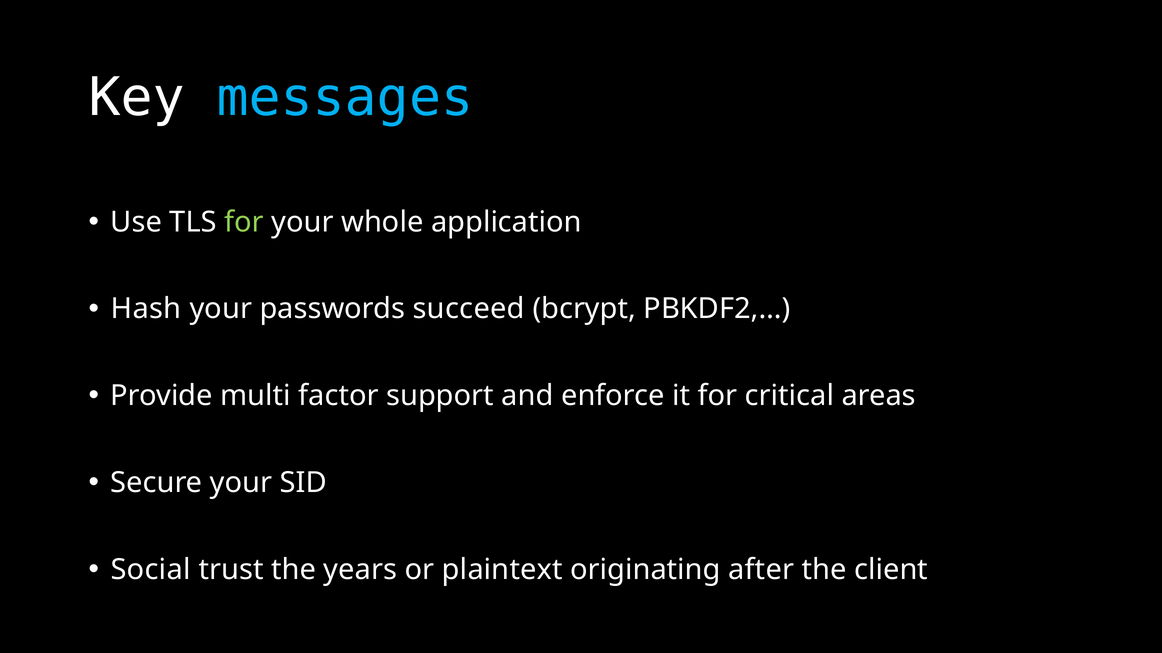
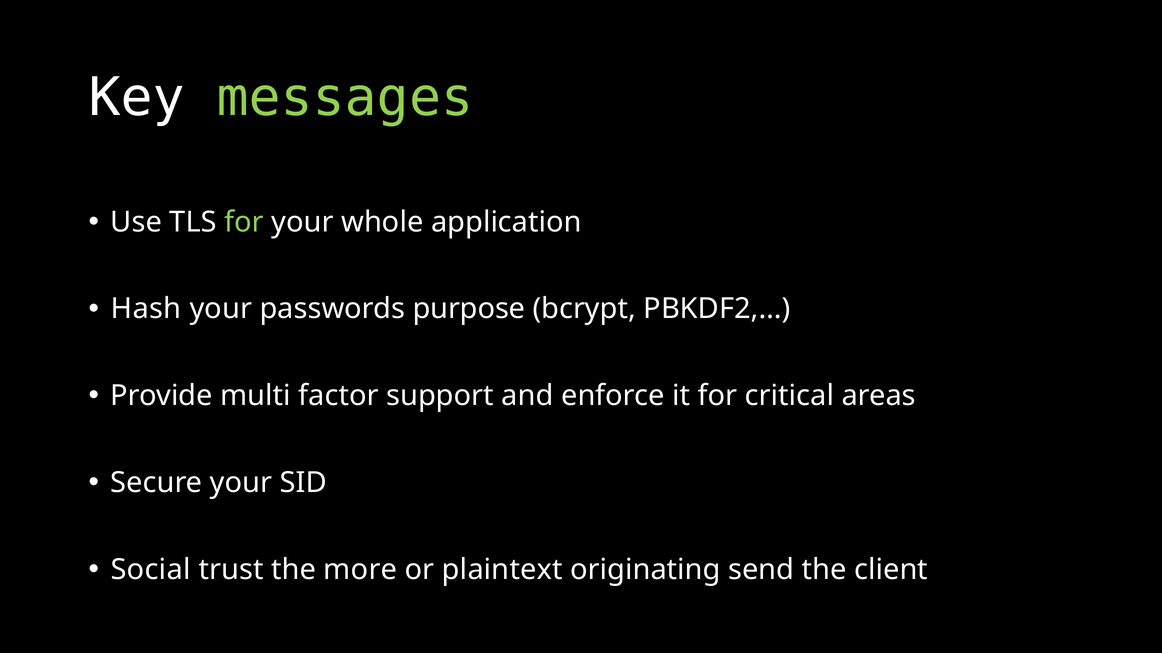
messages colour: light blue -> light green
succeed: succeed -> purpose
years: years -> more
after: after -> send
